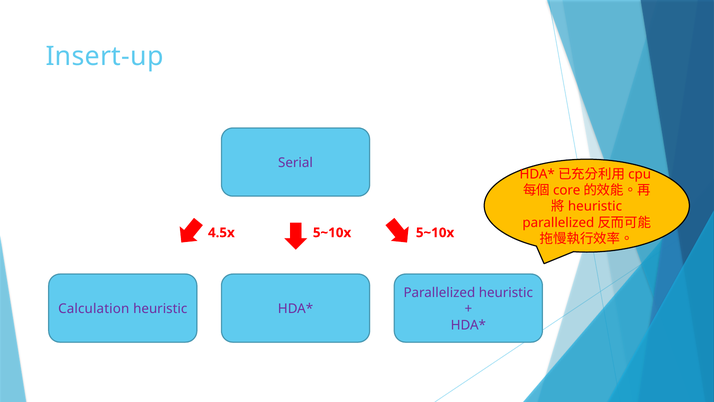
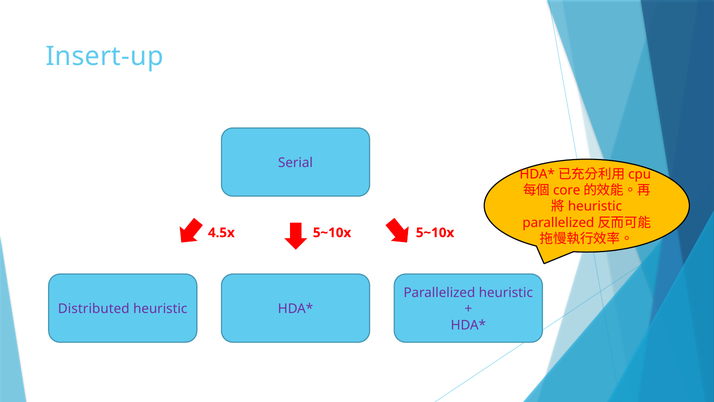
Calculation: Calculation -> Distributed
